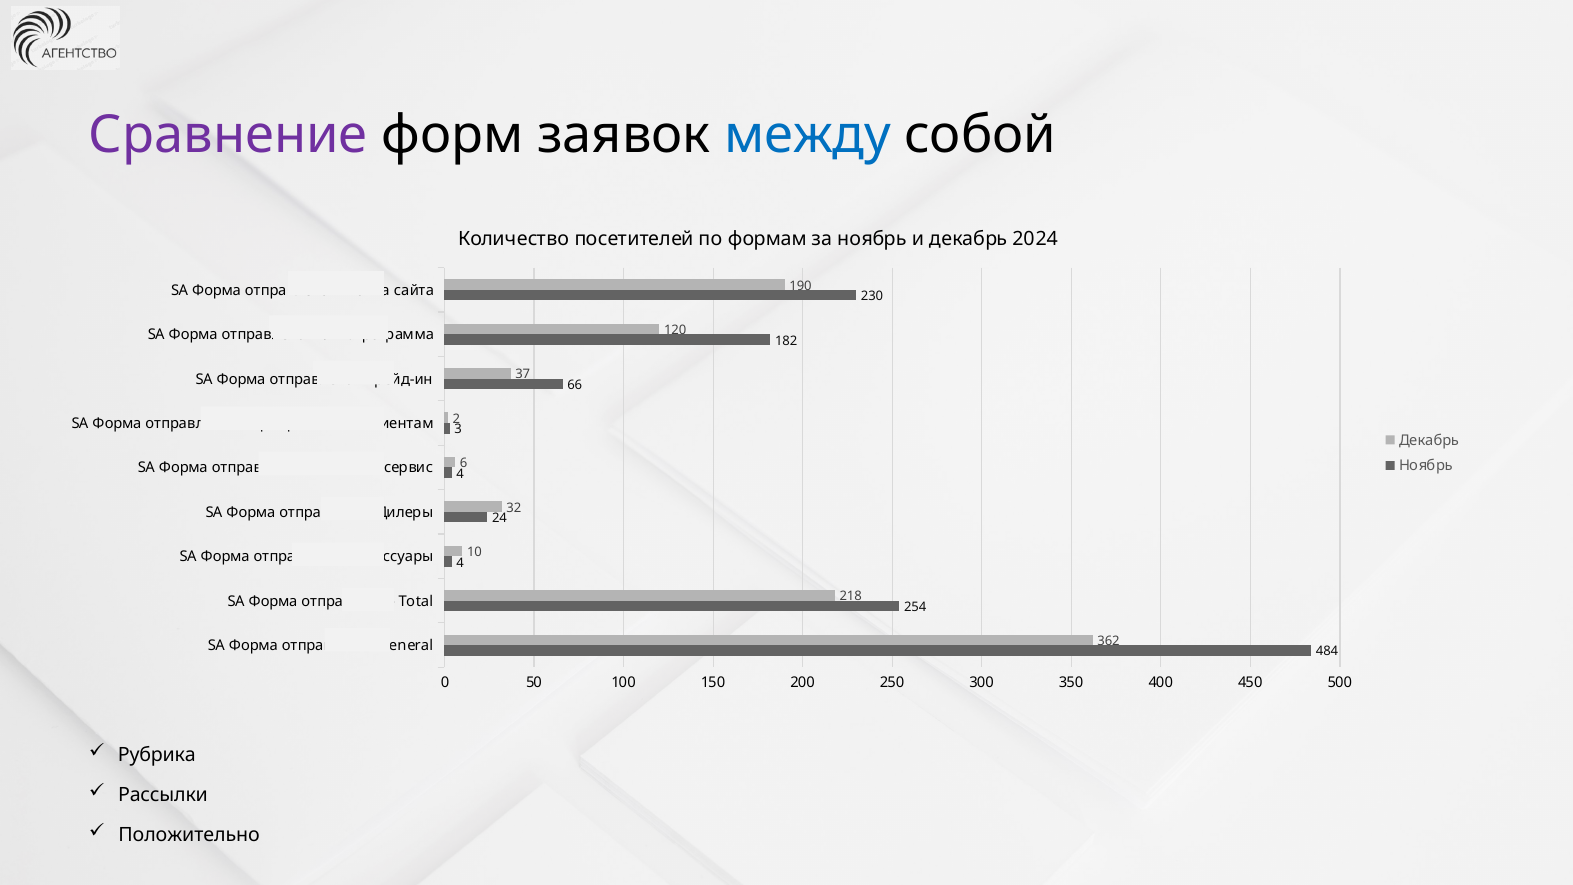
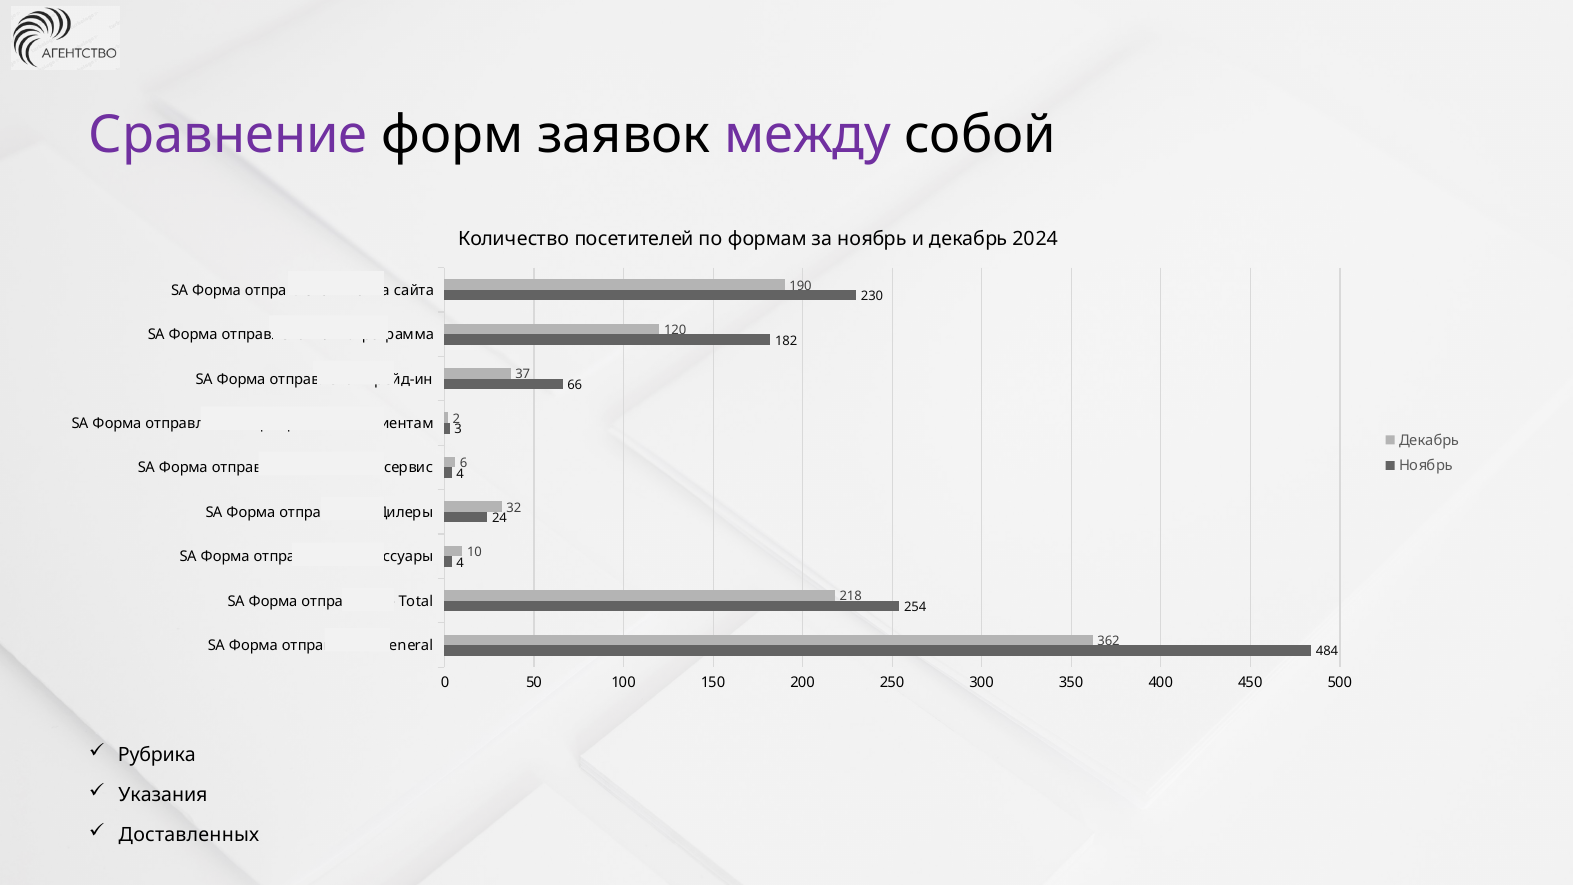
между colour: blue -> purple
Рассылки: Рассылки -> Указания
Положительно: Положительно -> Доставленных
